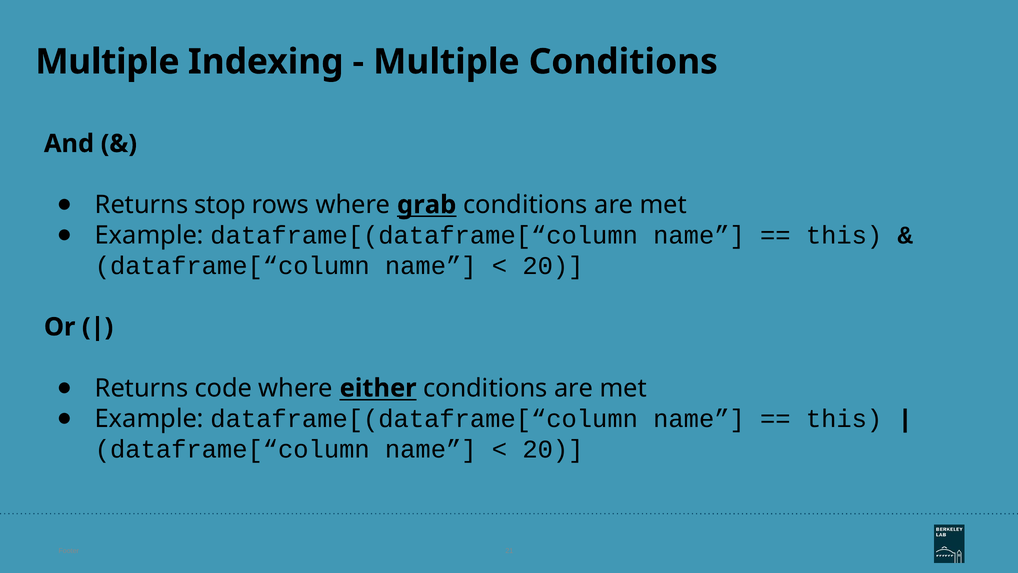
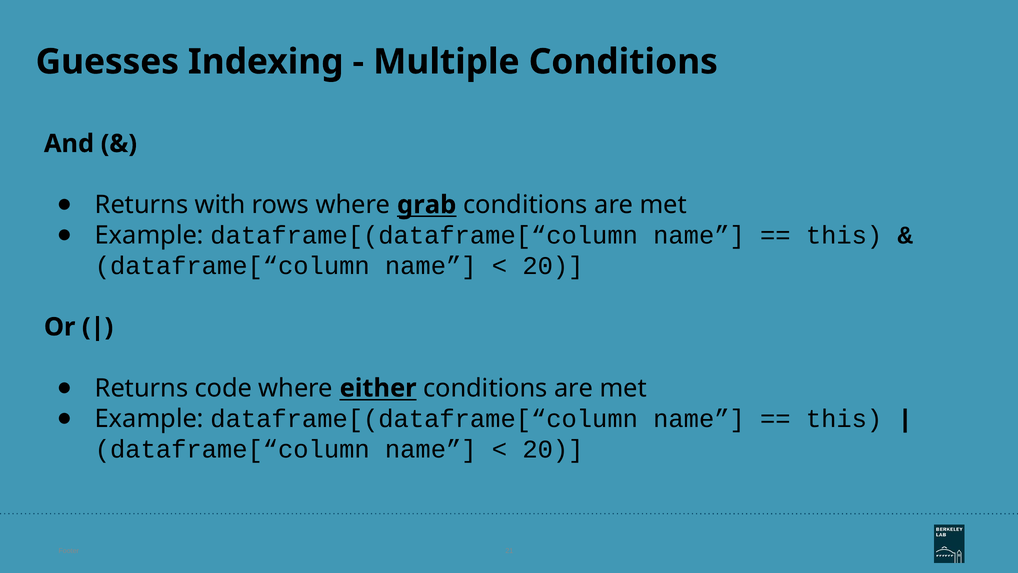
Multiple at (107, 62): Multiple -> Guesses
stop: stop -> with
